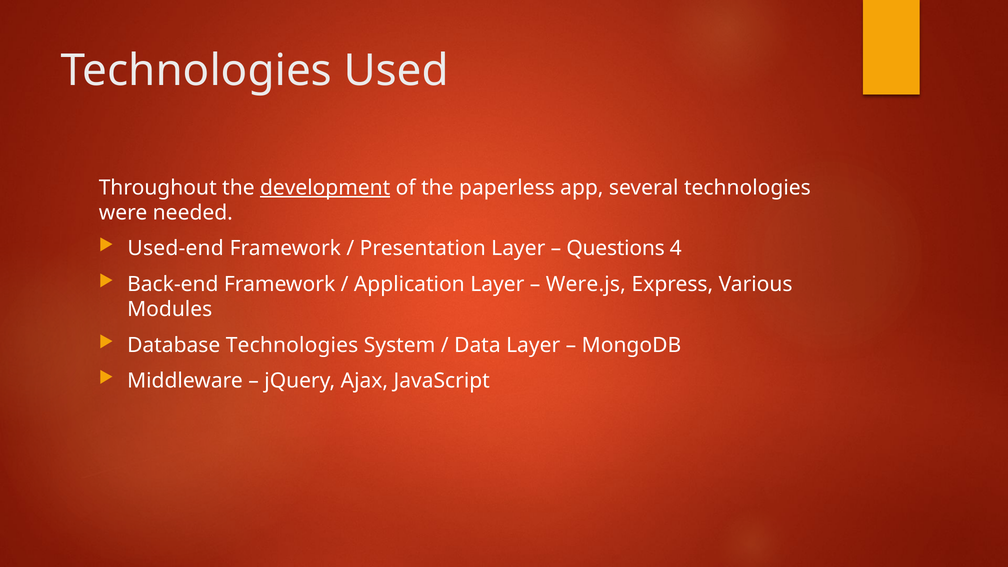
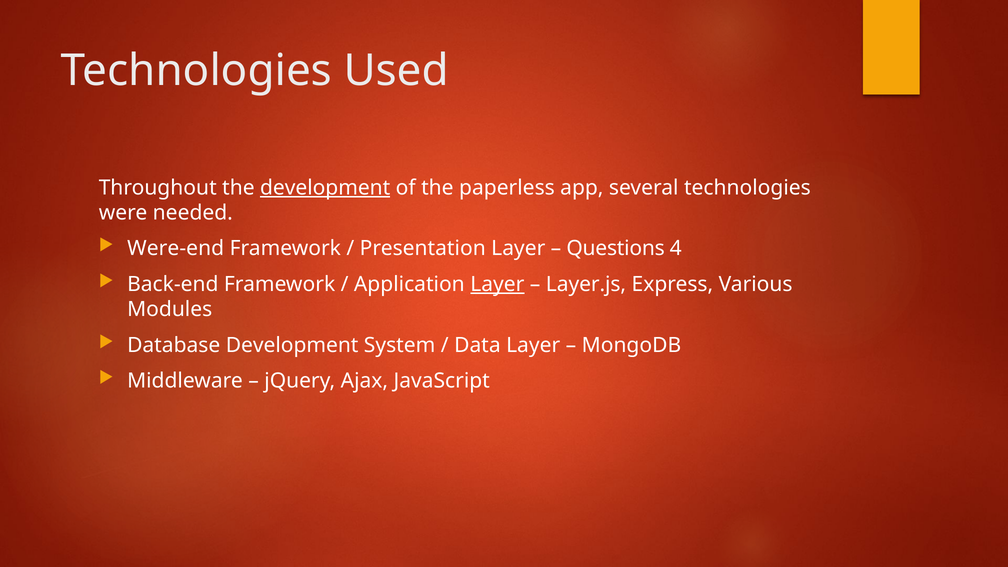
Used-end: Used-end -> Were-end
Layer at (497, 284) underline: none -> present
Were.js: Were.js -> Layer.js
Database Technologies: Technologies -> Development
